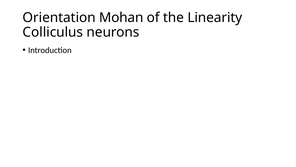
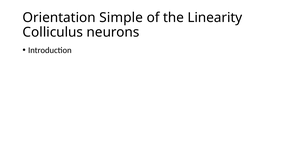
Mohan: Mohan -> Simple
